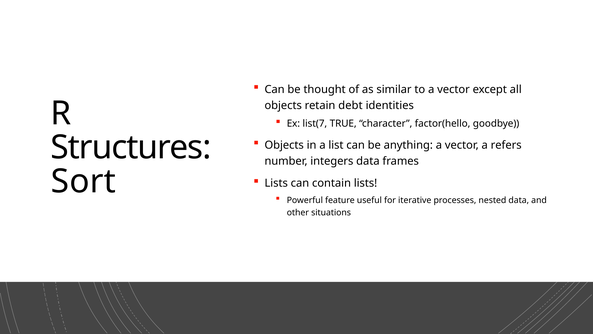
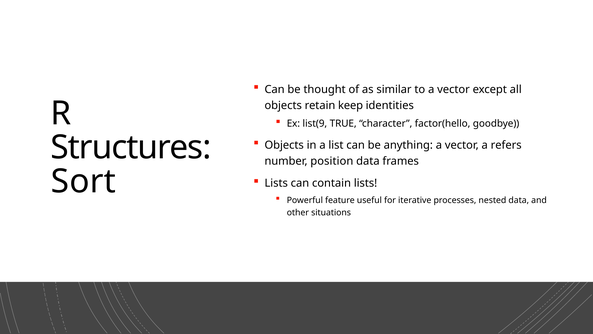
debt: debt -> keep
list(7: list(7 -> list(9
integers: integers -> position
